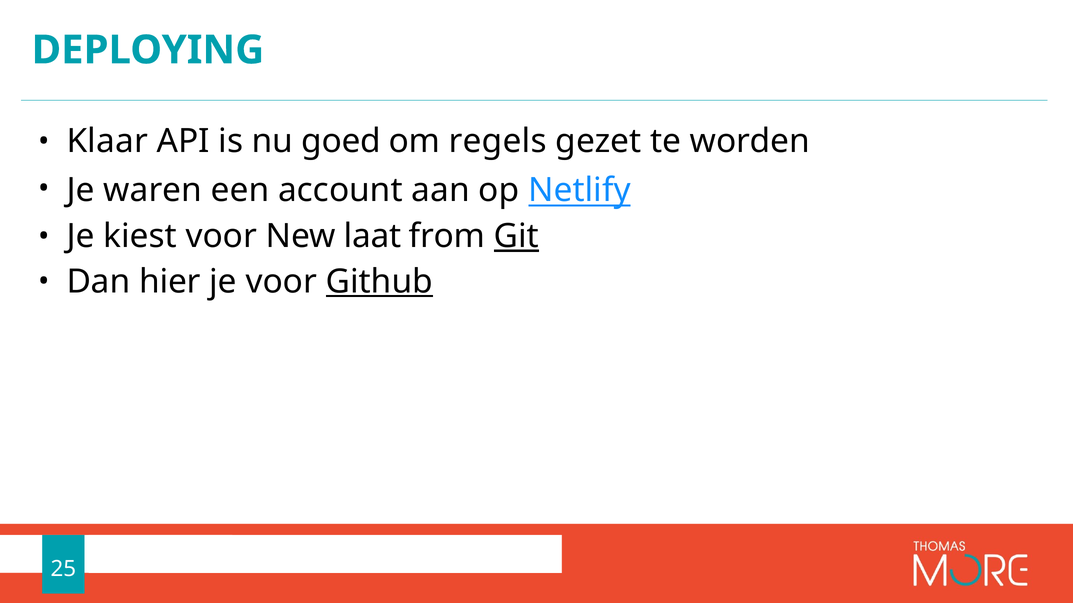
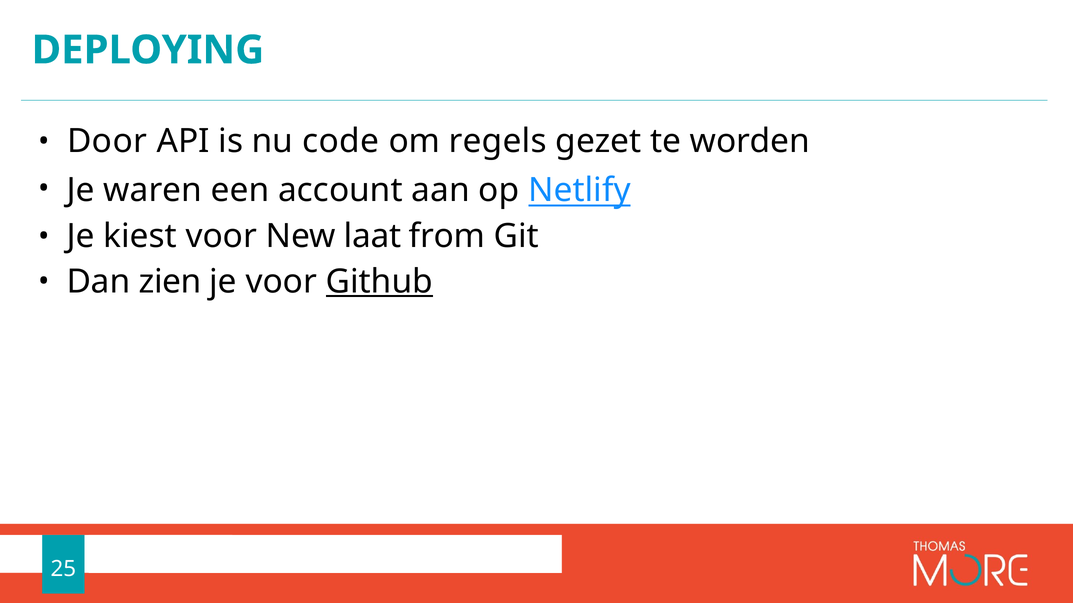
Klaar: Klaar -> Door
goed: goed -> code
Git underline: present -> none
hier: hier -> zien
